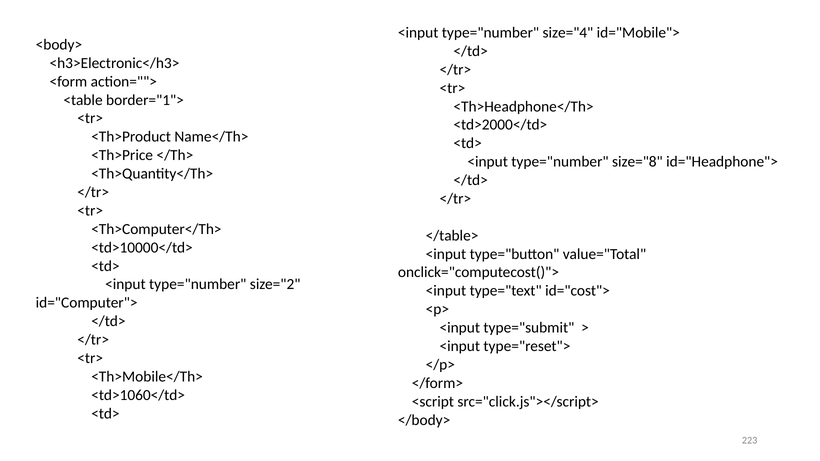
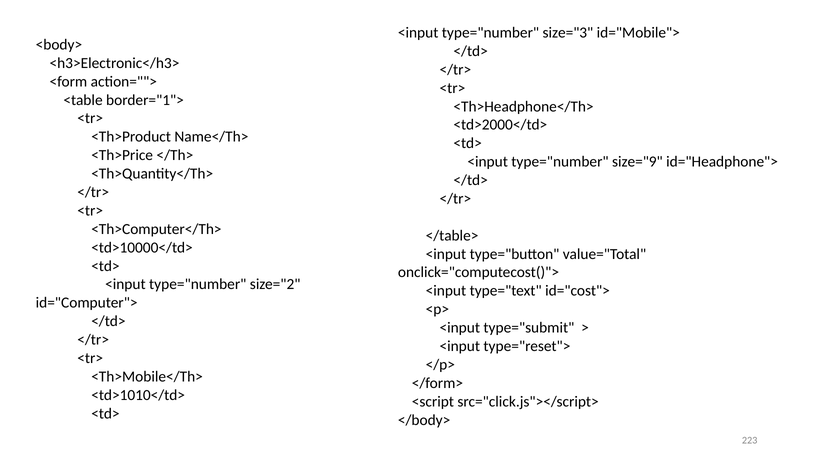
size="4: size="4 -> size="3
size="8: size="8 -> size="9
<td>1060</td>: <td>1060</td> -> <td>1010</td>
